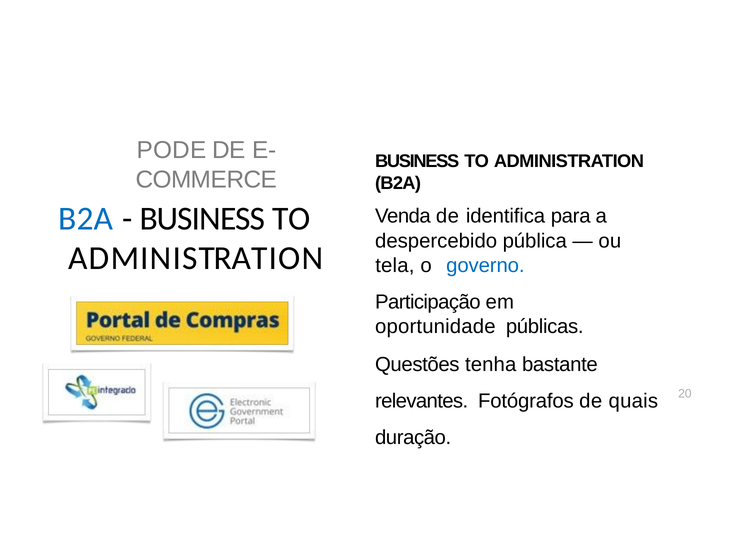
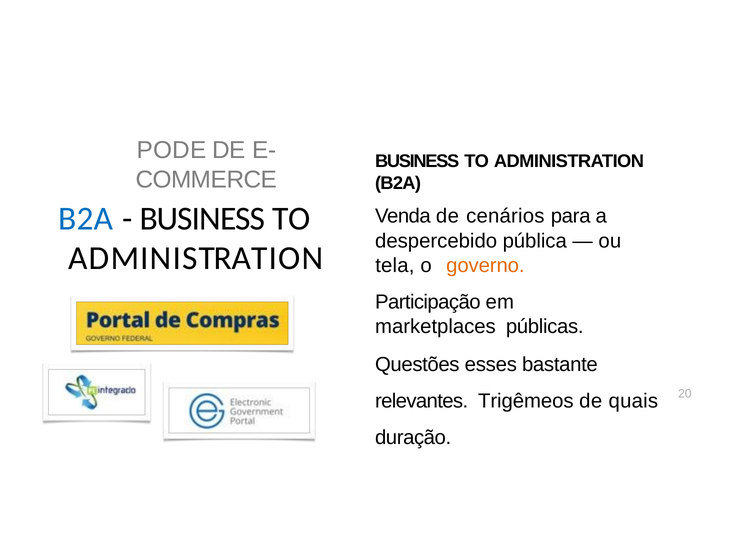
identifica: identifica -> cenários
governo colour: blue -> orange
oportunidade: oportunidade -> marketplaces
tenha: tenha -> esses
Fotógrafos: Fotógrafos -> Trigêmeos
